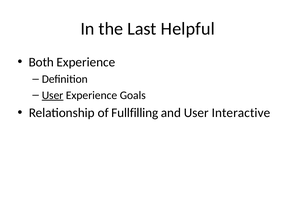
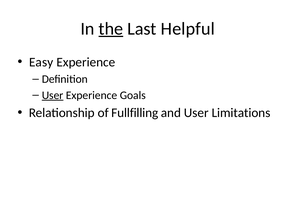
the underline: none -> present
Both: Both -> Easy
Interactive: Interactive -> Limitations
